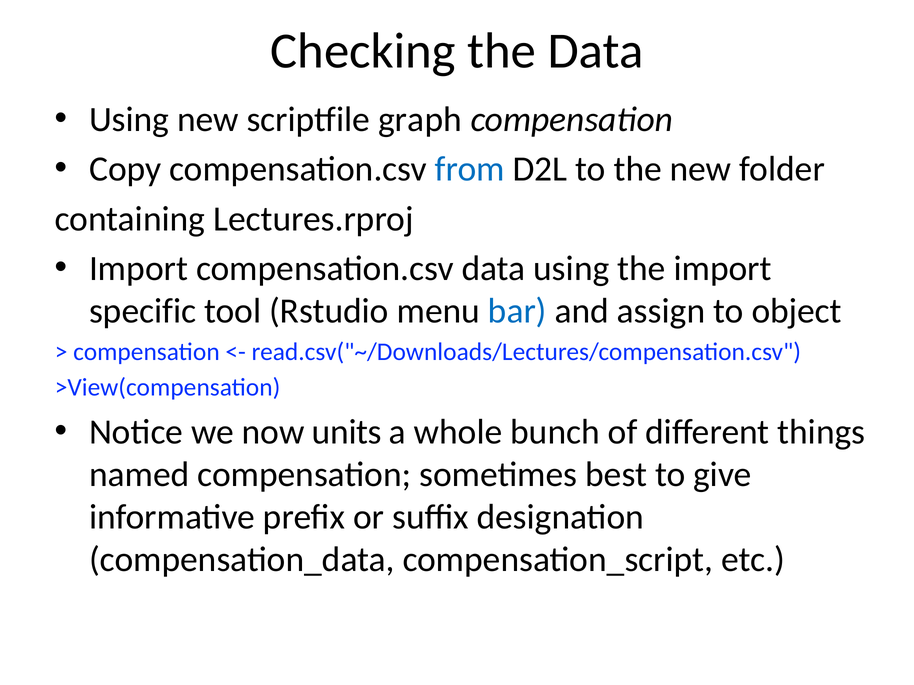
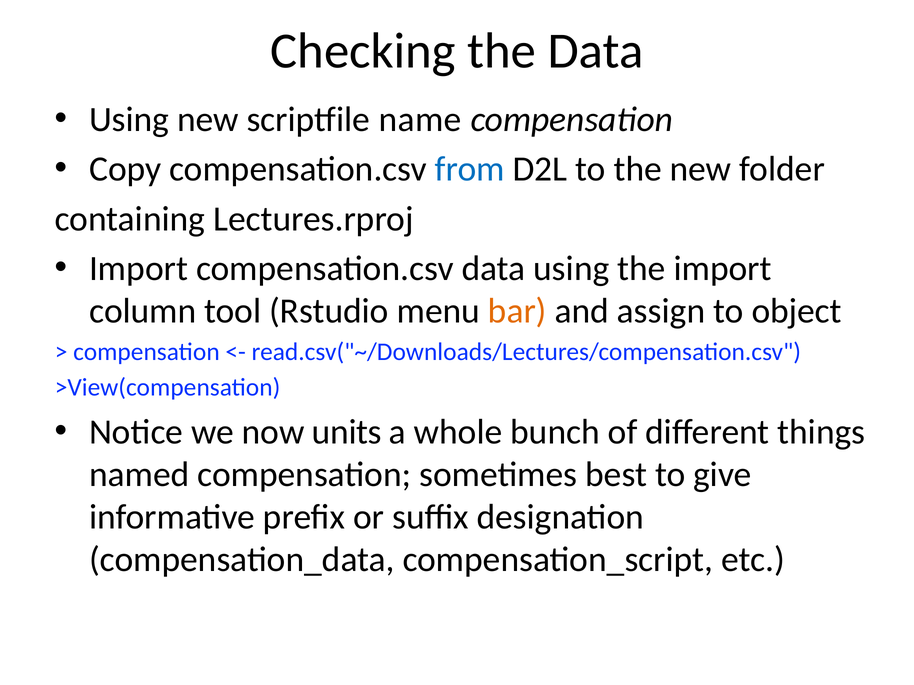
graph: graph -> name
specific: specific -> column
bar colour: blue -> orange
